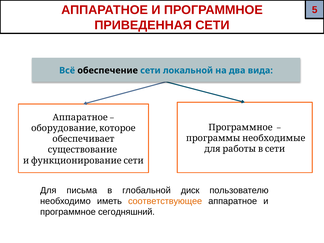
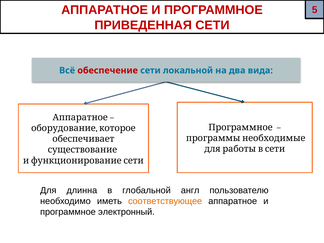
обеспечение colour: black -> red
письма: письма -> длинна
диск: диск -> англ
сегодняшний: сегодняшний -> электронный
